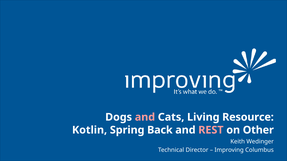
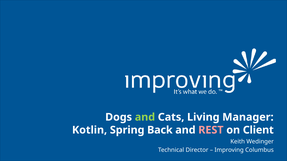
and at (145, 117) colour: pink -> light green
Resource: Resource -> Manager
Other: Other -> Client
